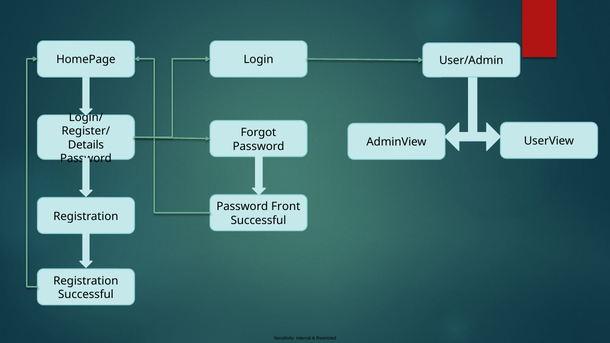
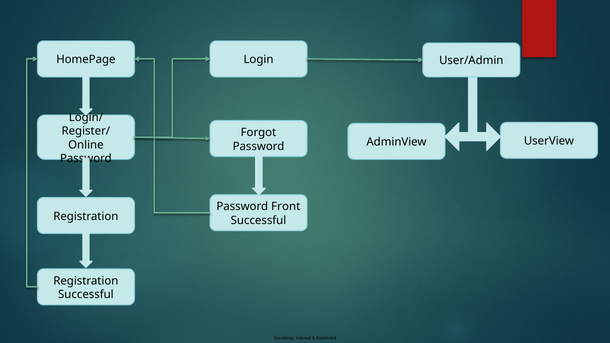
Details: Details -> Online
